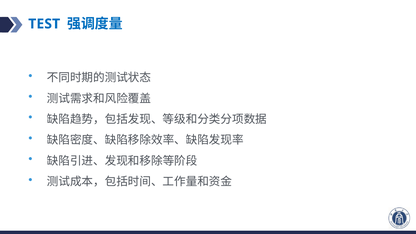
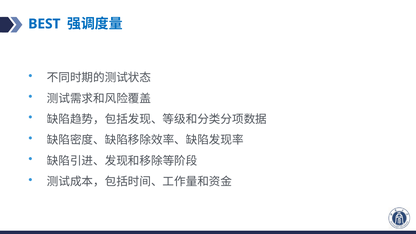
TEST: TEST -> BEST
